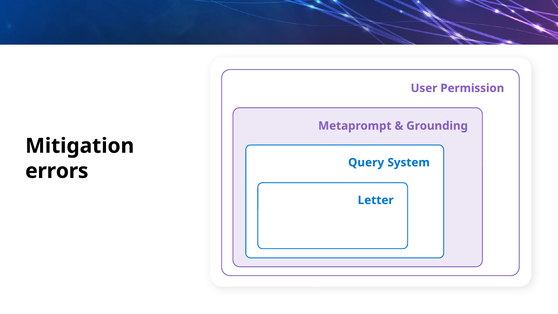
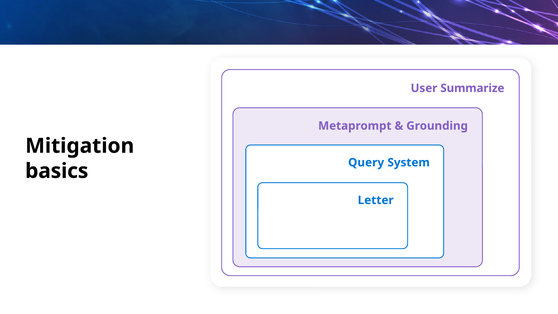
Permission: Permission -> Summarize
errors: errors -> basics
